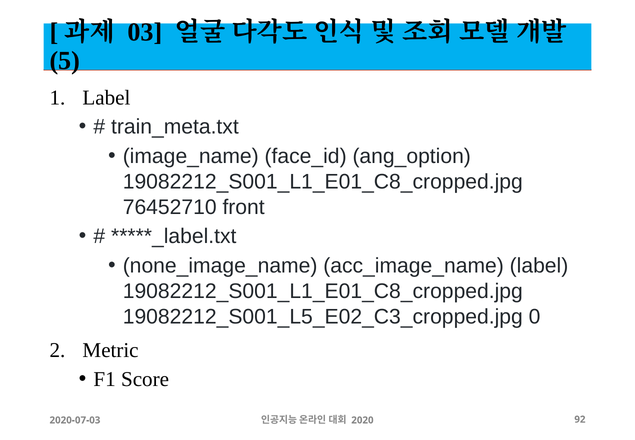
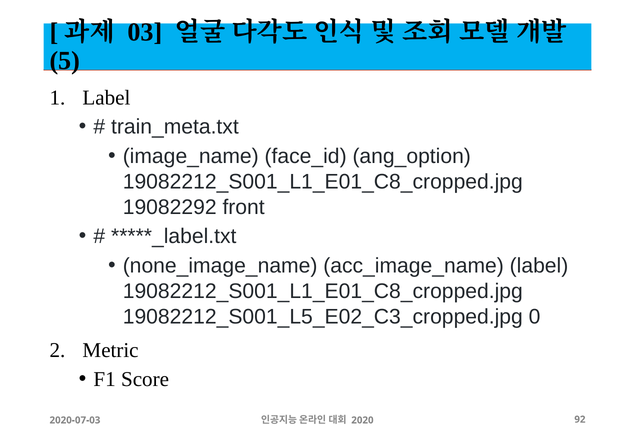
76452710: 76452710 -> 19082292
